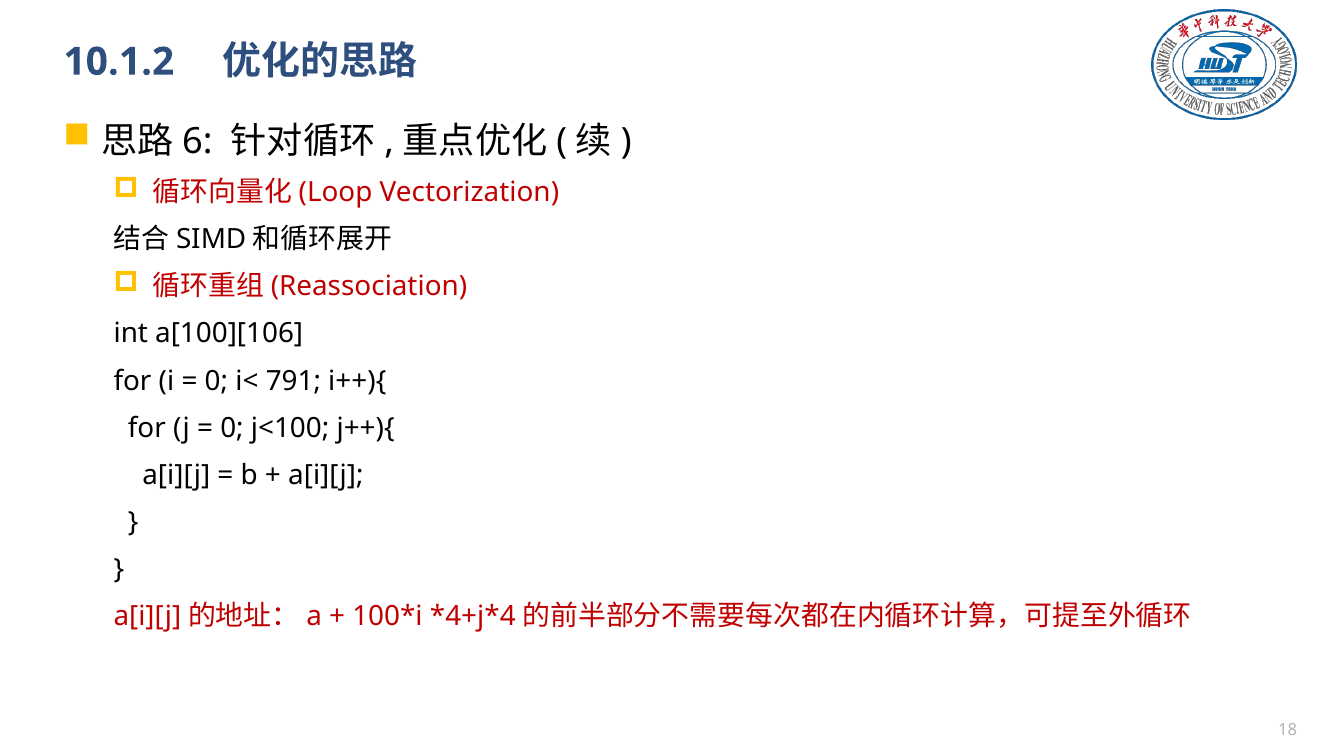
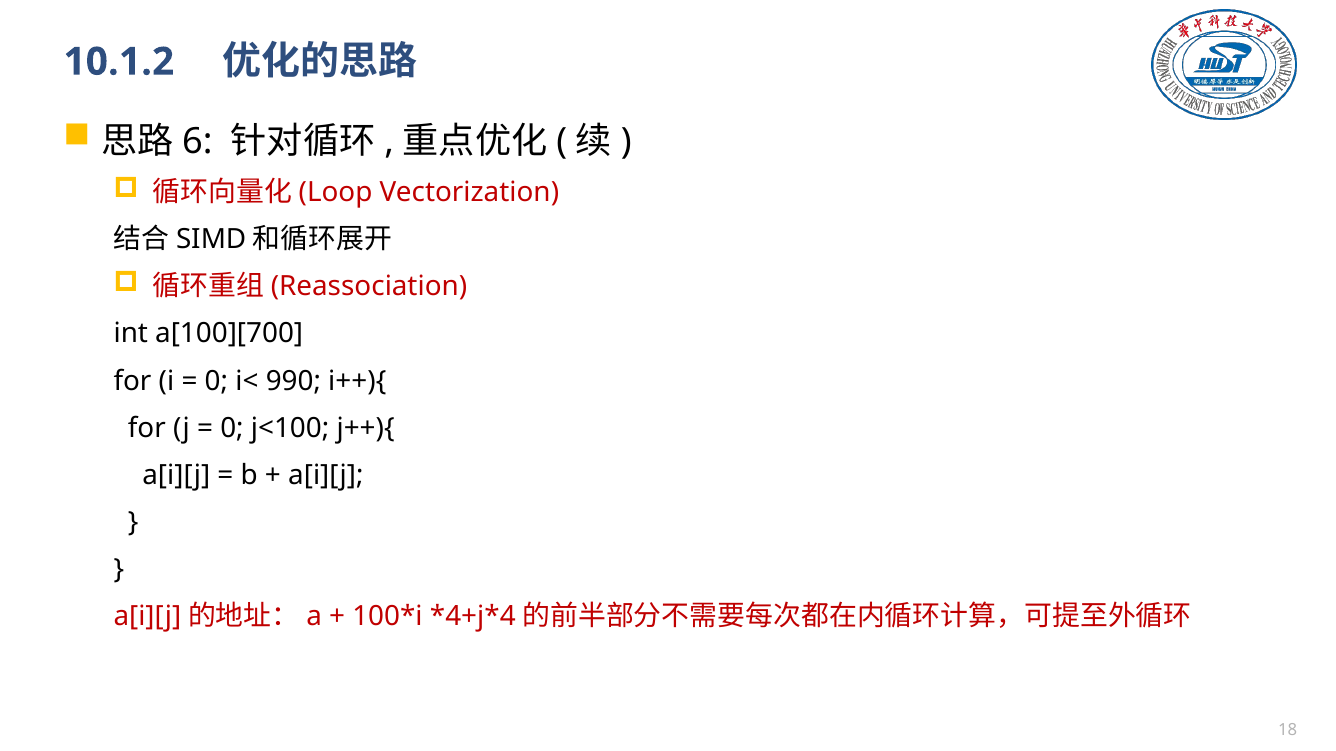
a[100][106: a[100][106 -> a[100][700
791: 791 -> 990
